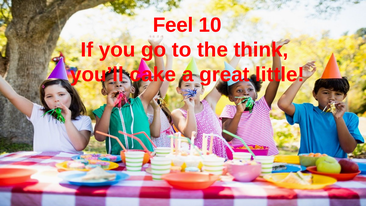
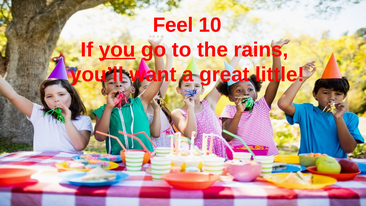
you underline: none -> present
think: think -> rains
cake: cake -> want
